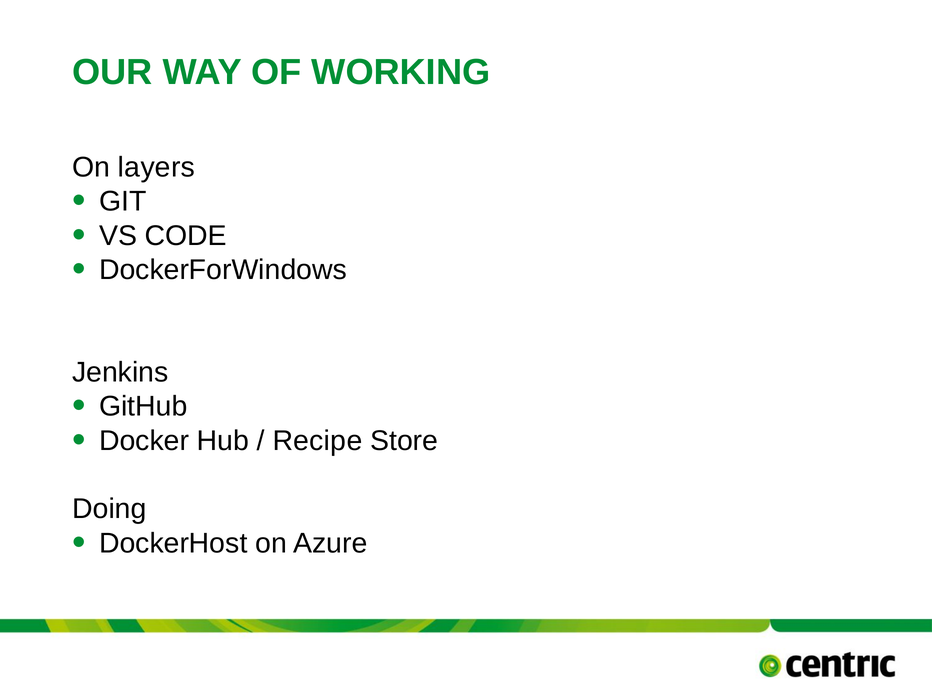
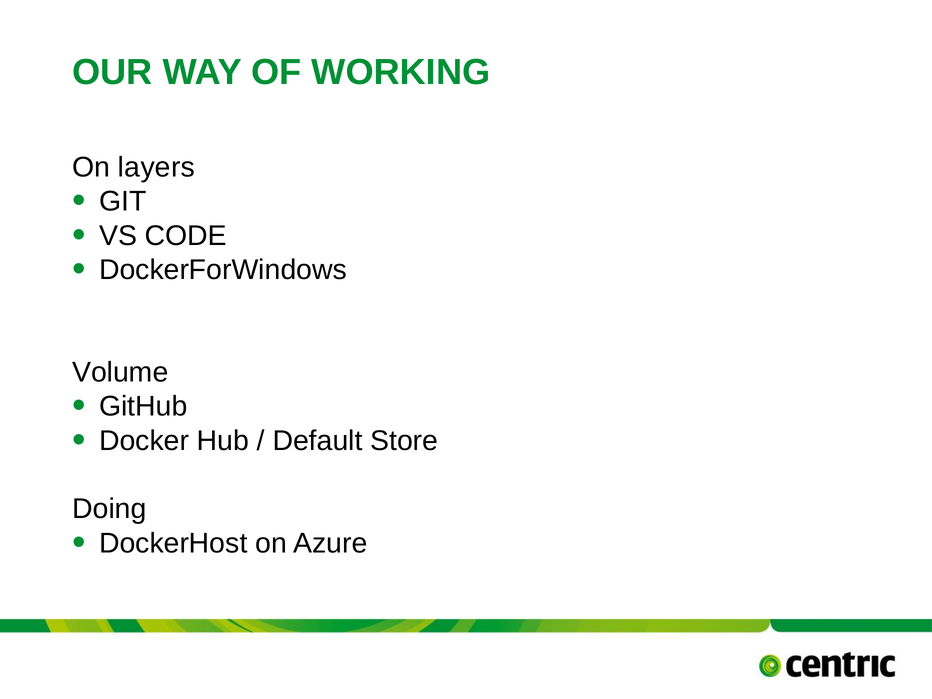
Jenkins: Jenkins -> Volume
Recipe: Recipe -> Default
